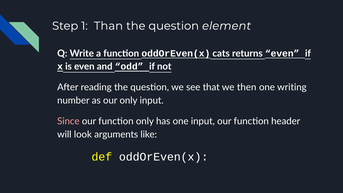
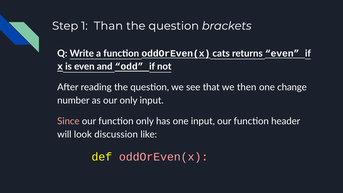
element: element -> brackets
writing: writing -> change
arguments: arguments -> discussion
oddOrEven(x at (164, 157) colour: white -> pink
